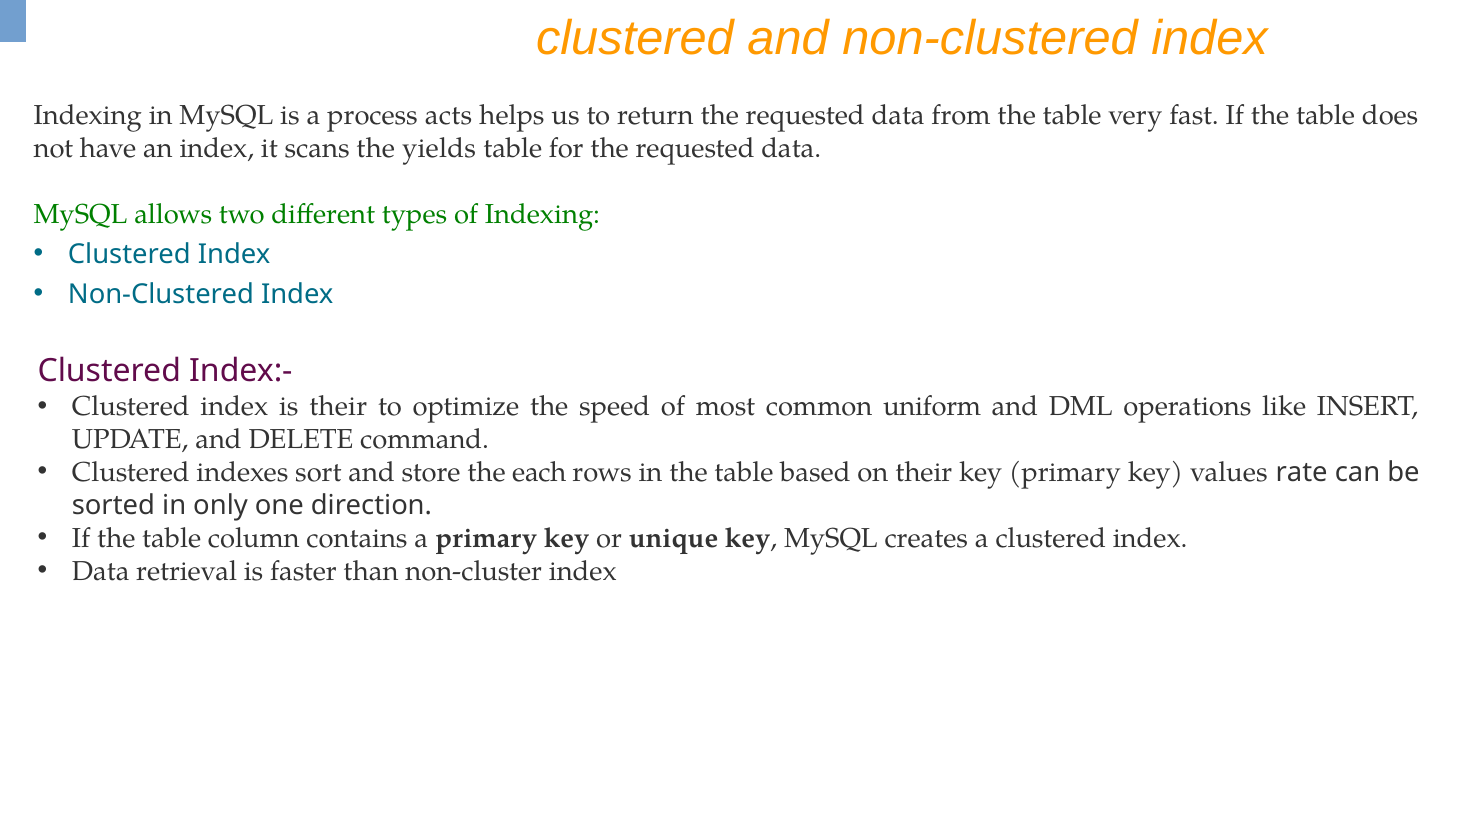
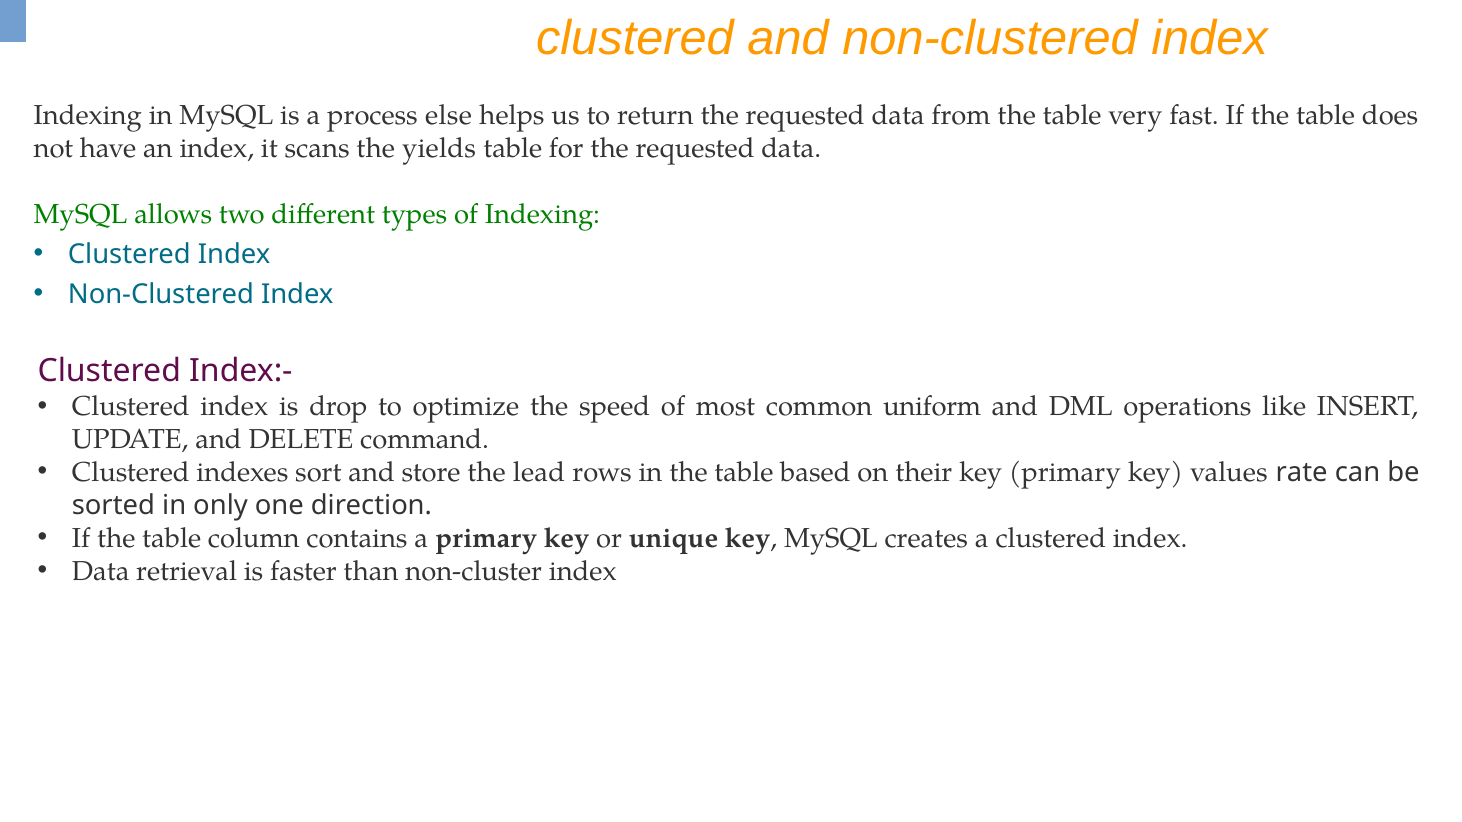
acts: acts -> else
is their: their -> drop
each: each -> lead
